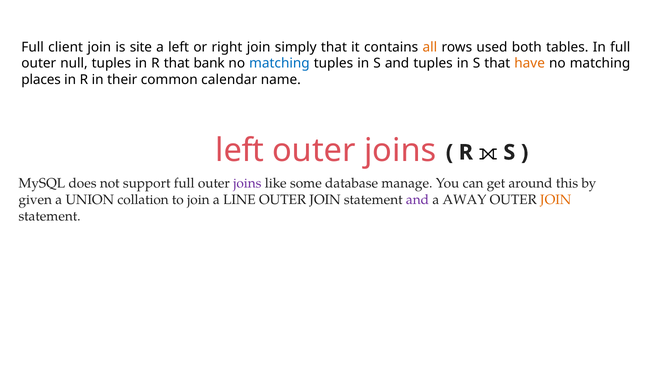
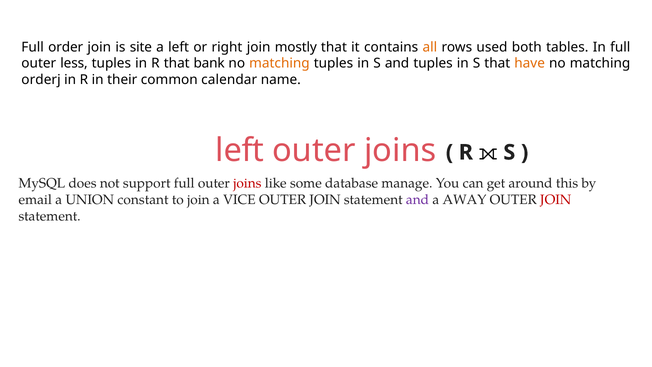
client: client -> order
simply: simply -> mostly
null: null -> less
matching at (279, 63) colour: blue -> orange
places: places -> orderj
joins at (247, 183) colour: purple -> red
given: given -> email
collation: collation -> constant
LINE: LINE -> VICE
JOIN at (556, 200) colour: orange -> red
